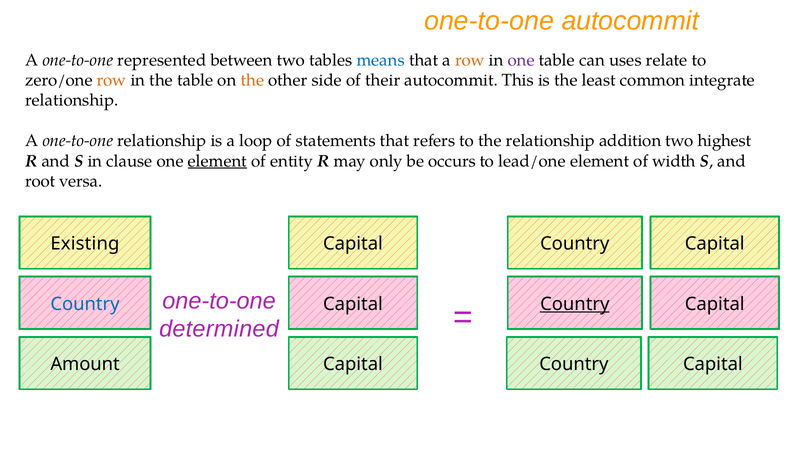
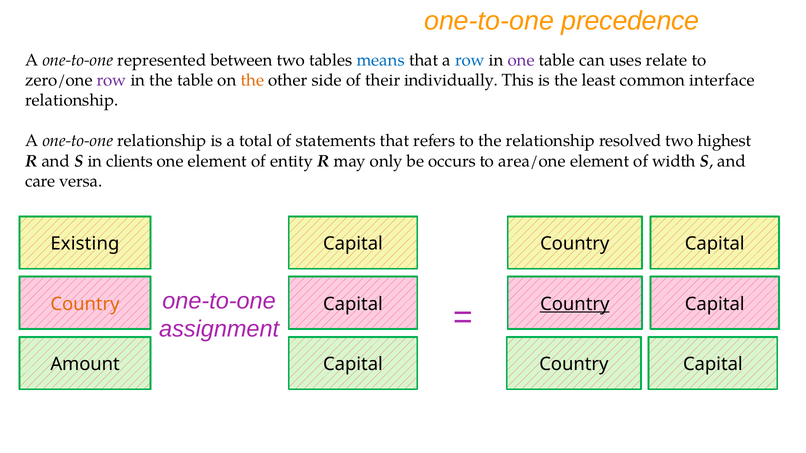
one-to-one autocommit: autocommit -> precedence
row at (470, 60) colour: orange -> blue
row at (112, 80) colour: orange -> purple
their autocommit: autocommit -> individually
integrate: integrate -> interface
loop: loop -> total
addition: addition -> resolved
clause: clause -> clients
element at (217, 161) underline: present -> none
lead/one: lead/one -> area/one
root: root -> care
Country at (85, 304) colour: blue -> orange
determined: determined -> assignment
